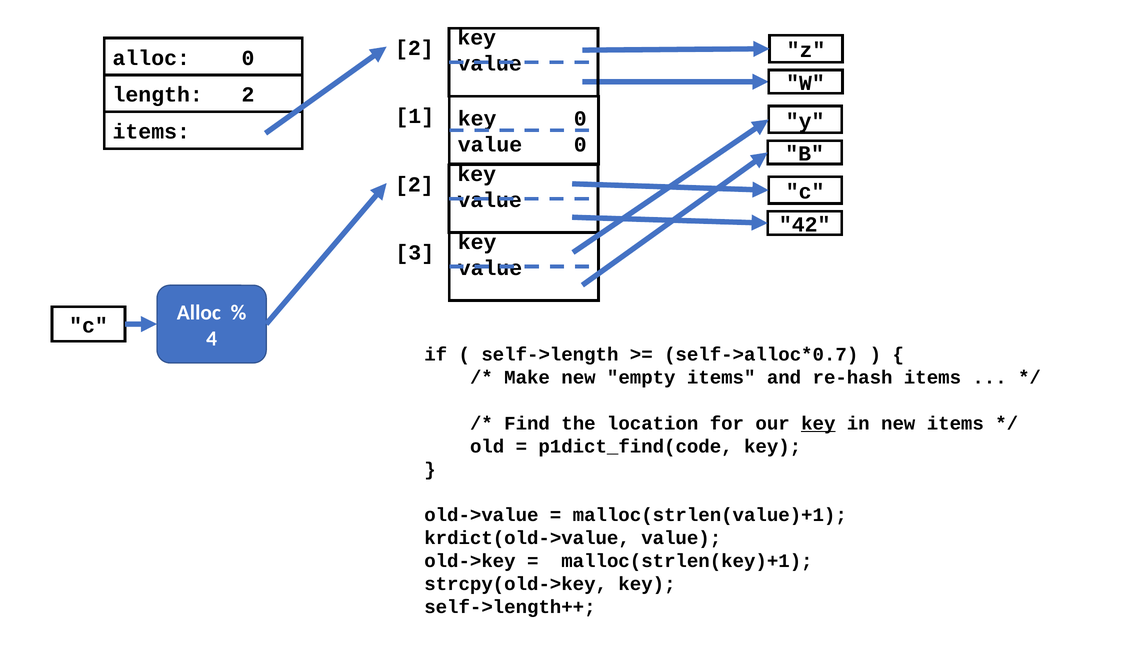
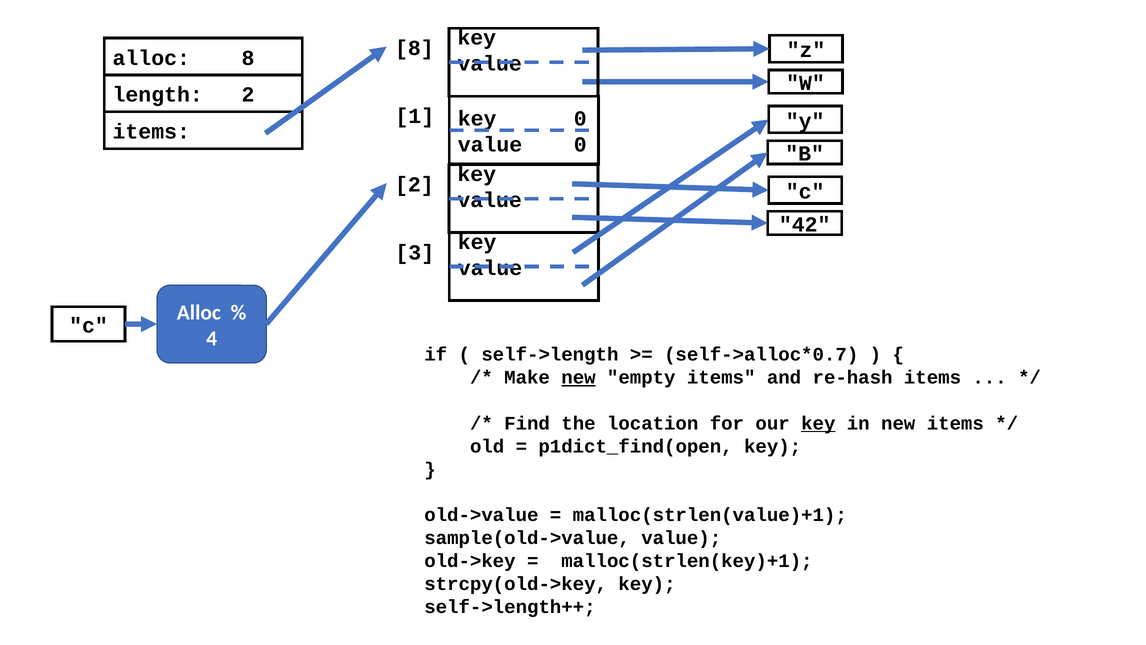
2 at (414, 48): 2 -> 8
alloc 0: 0 -> 8
new at (578, 377) underline: none -> present
p1dict_find(code: p1dict_find(code -> p1dict_find(open
krdict(old->value: krdict(old->value -> sample(old->value
